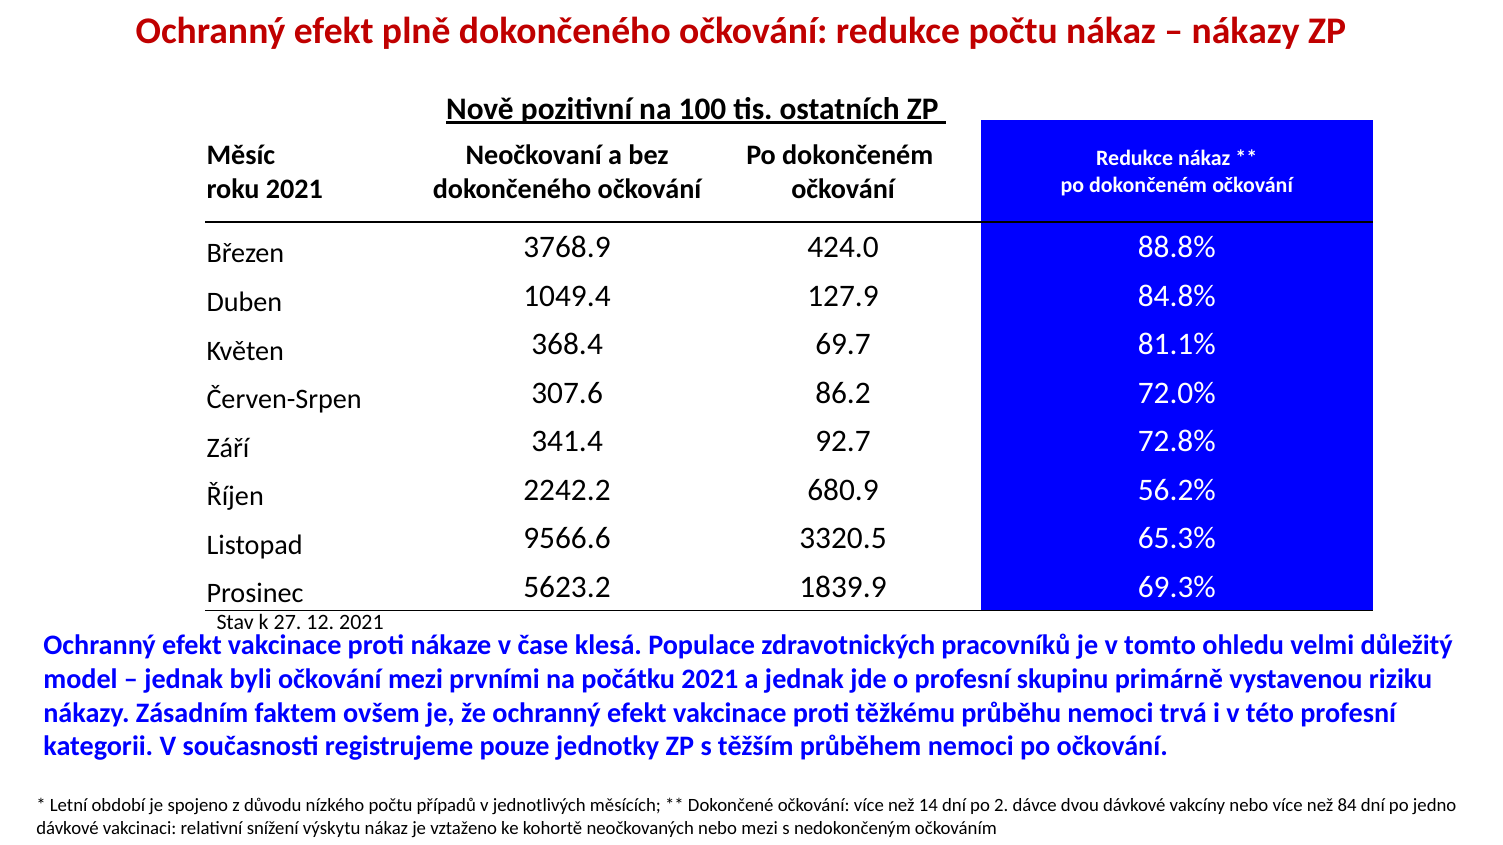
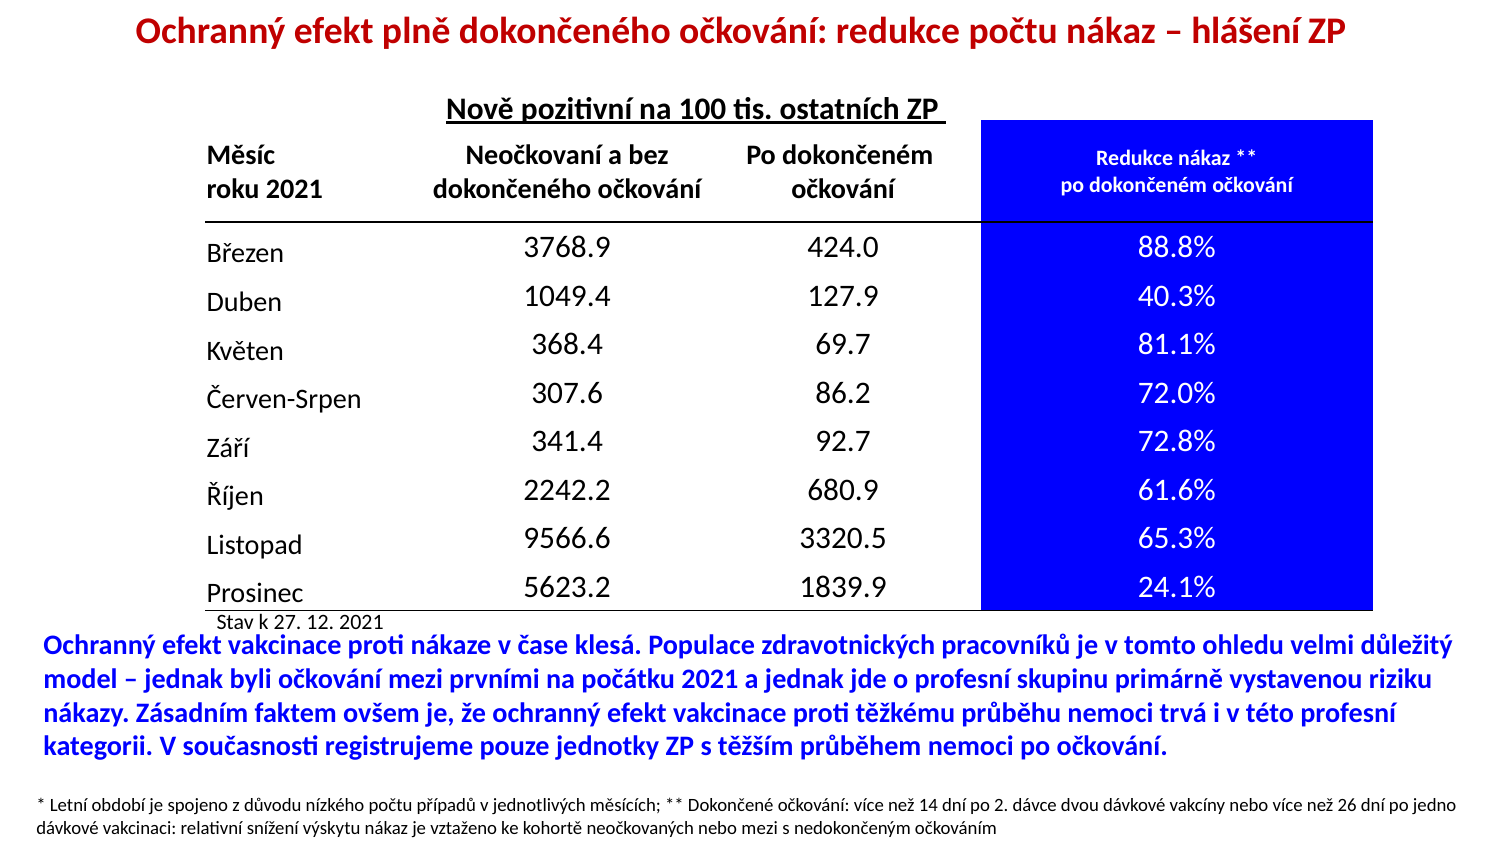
nákazy at (1246, 31): nákazy -> hlášení
84.8%: 84.8% -> 40.3%
56.2%: 56.2% -> 61.6%
69.3%: 69.3% -> 24.1%
84: 84 -> 26
